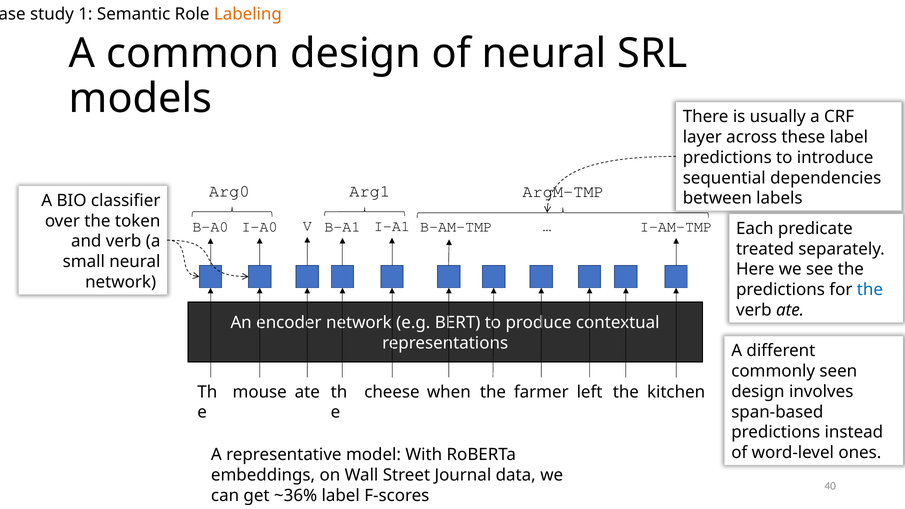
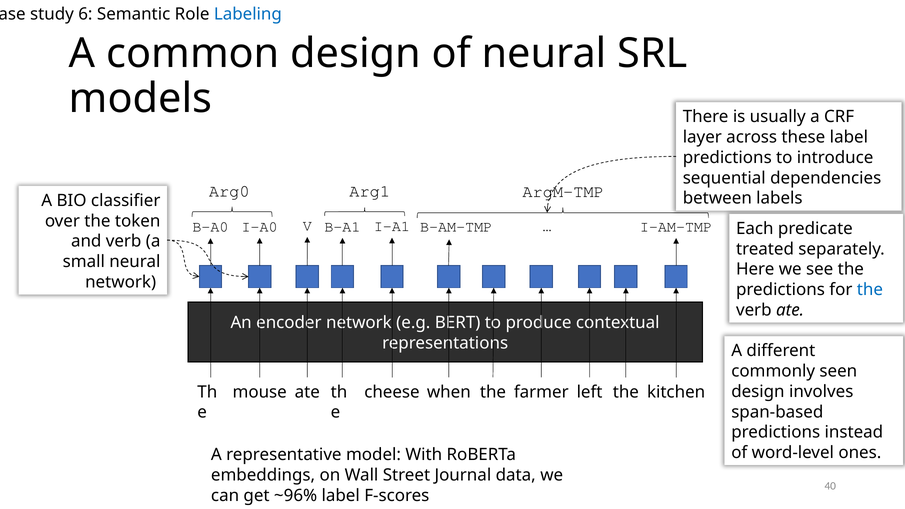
1: 1 -> 6
Labeling colour: orange -> blue
~36%: ~36% -> ~96%
